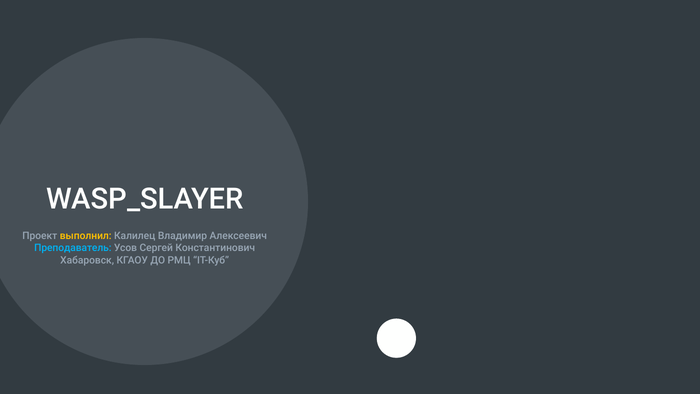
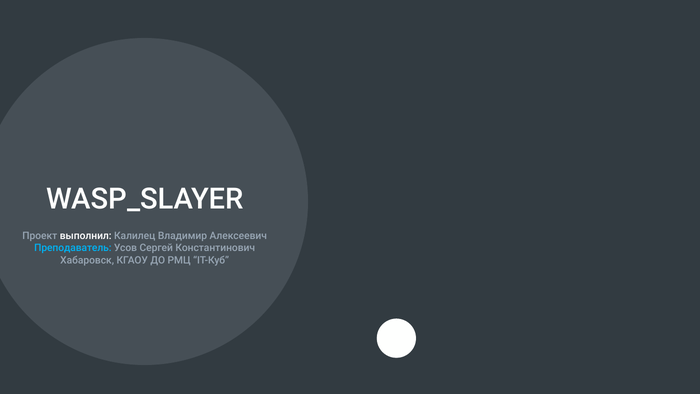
выполнил colour: yellow -> white
